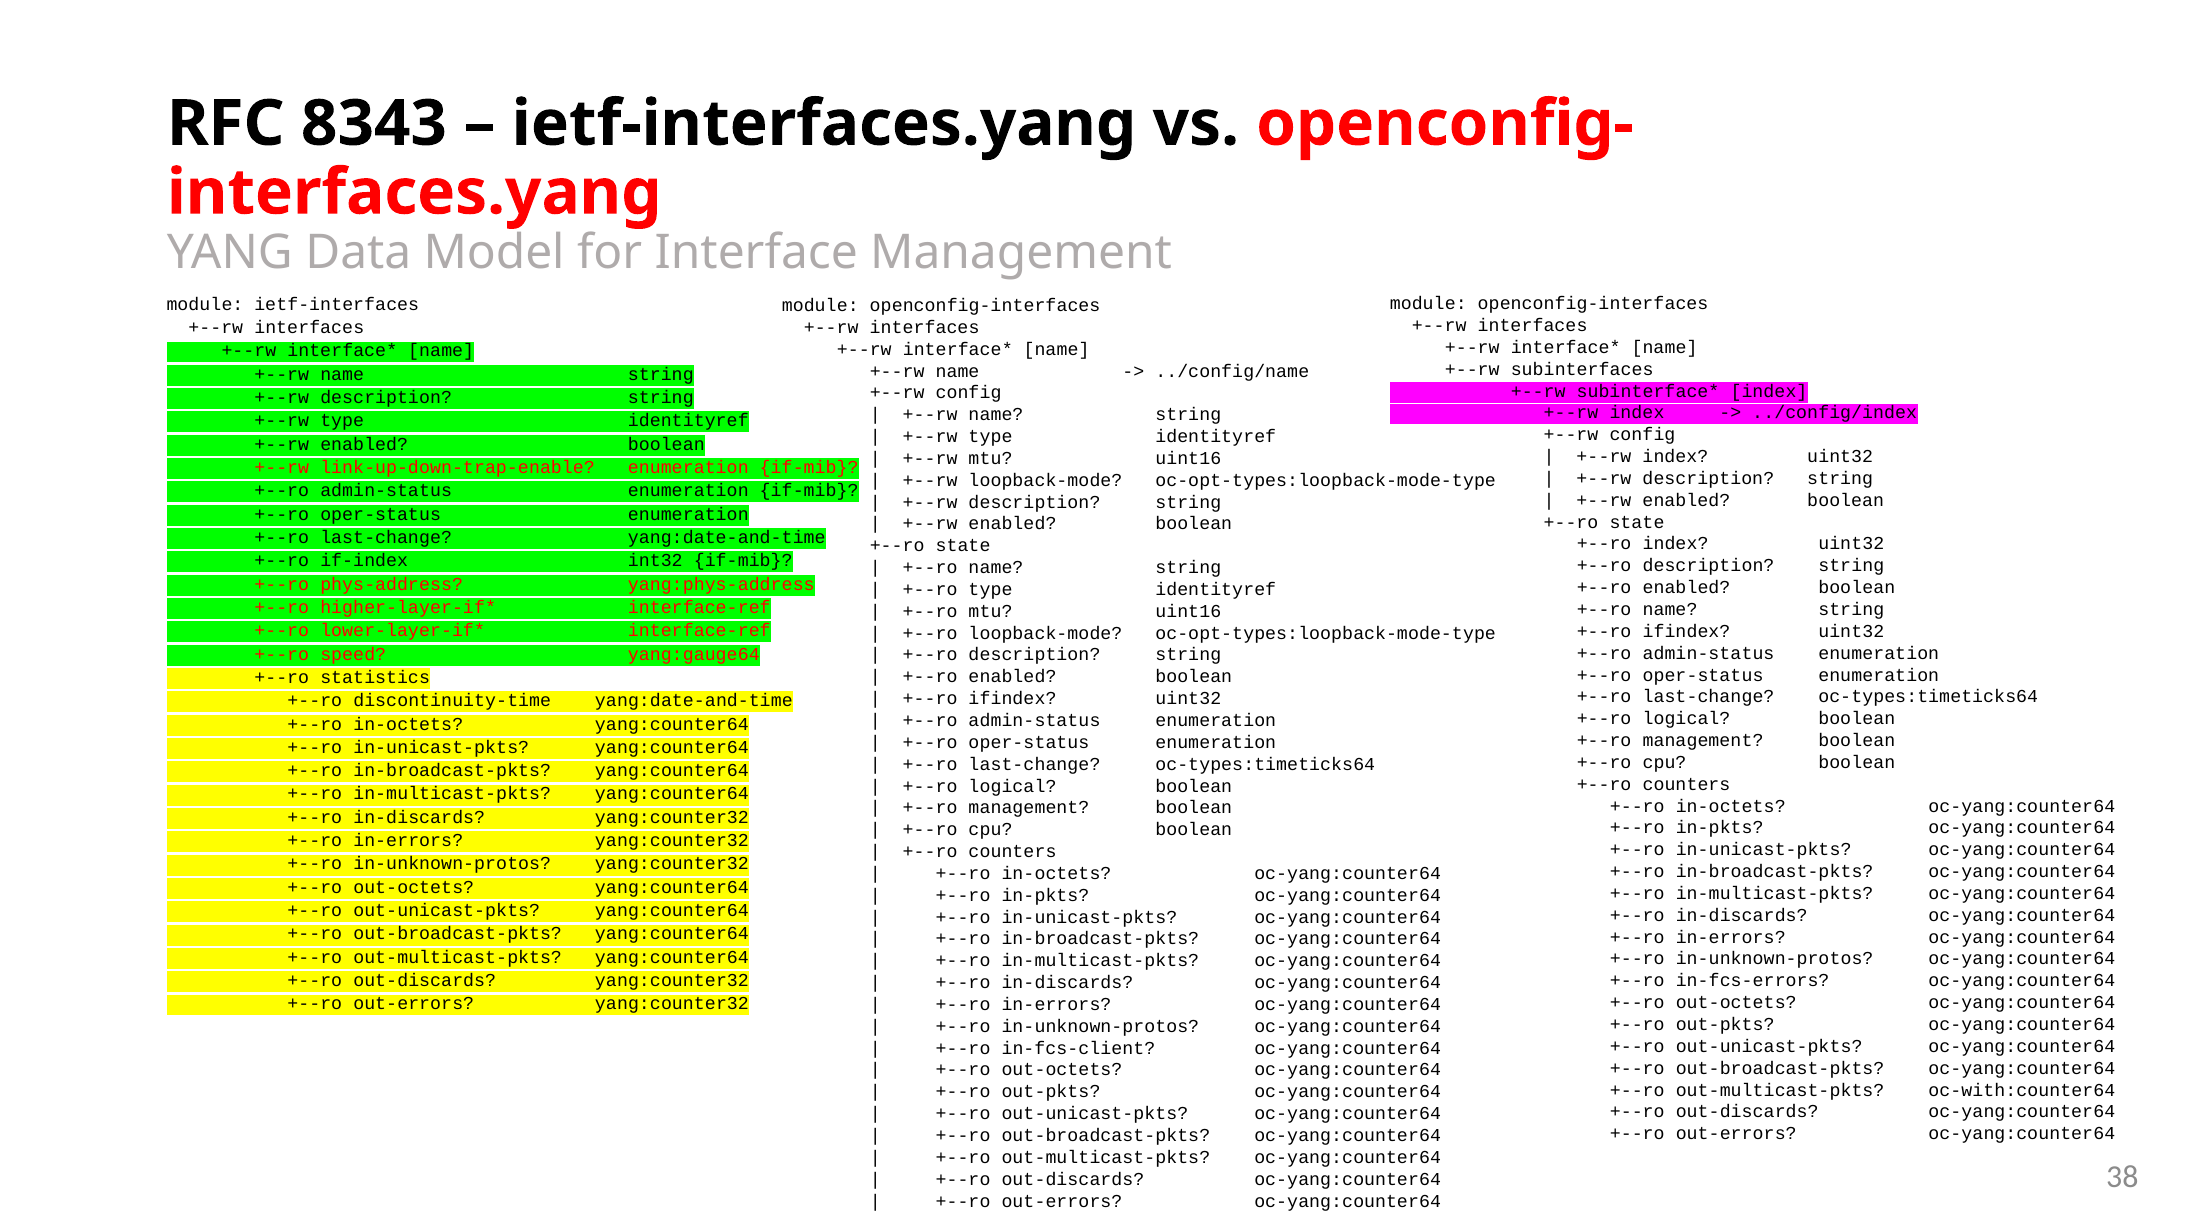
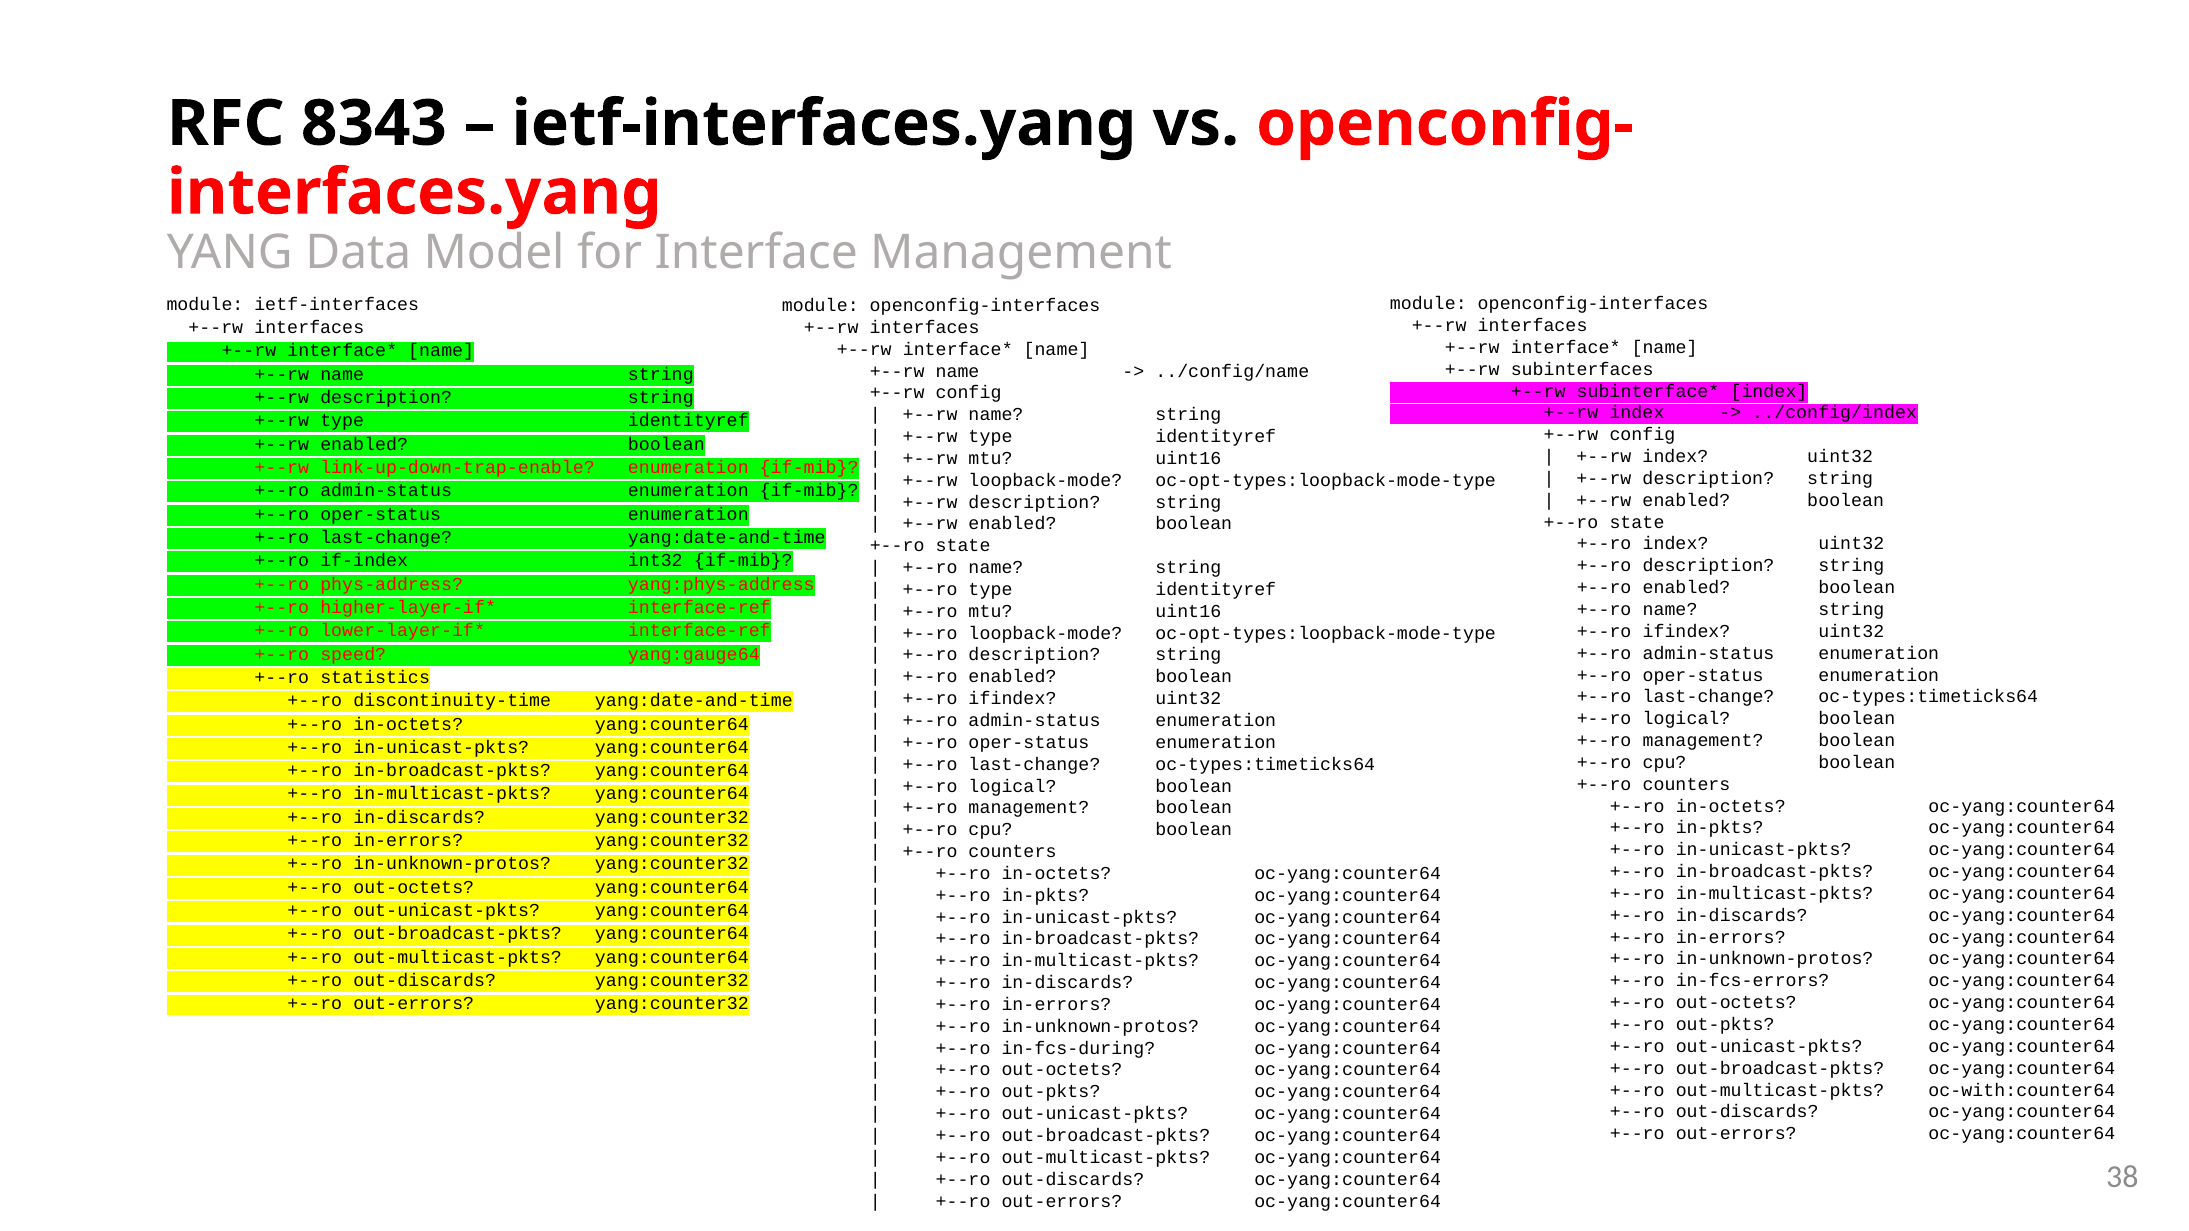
in-fcs-client: in-fcs-client -> in-fcs-during
